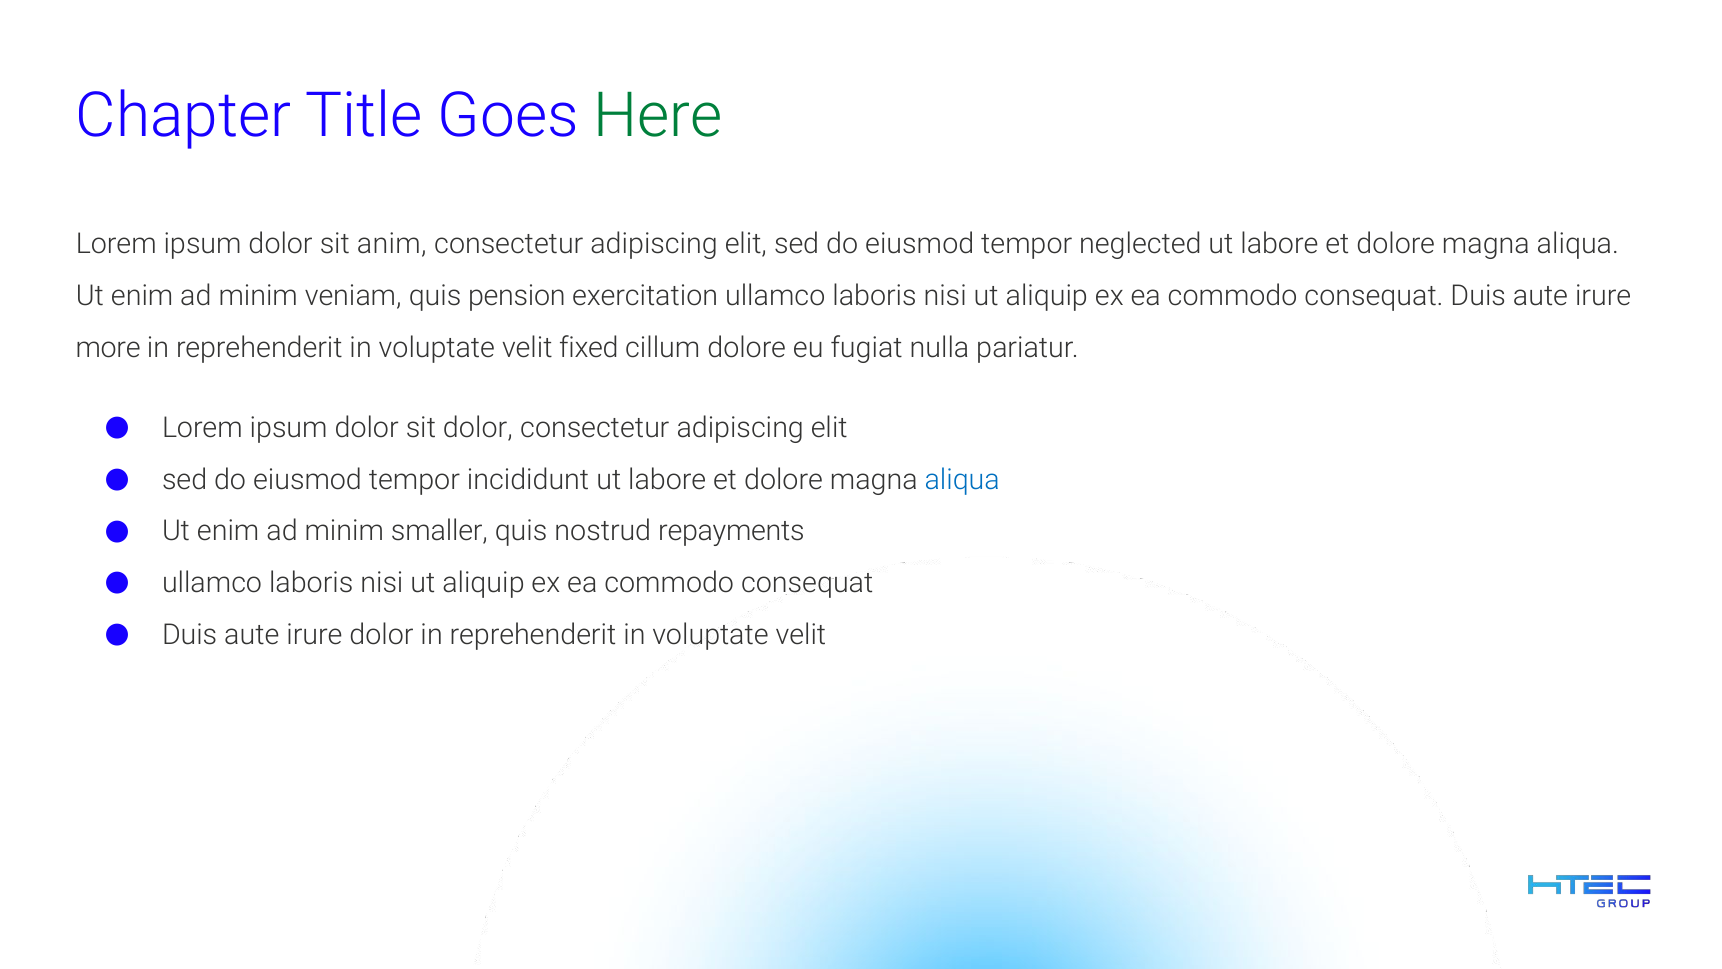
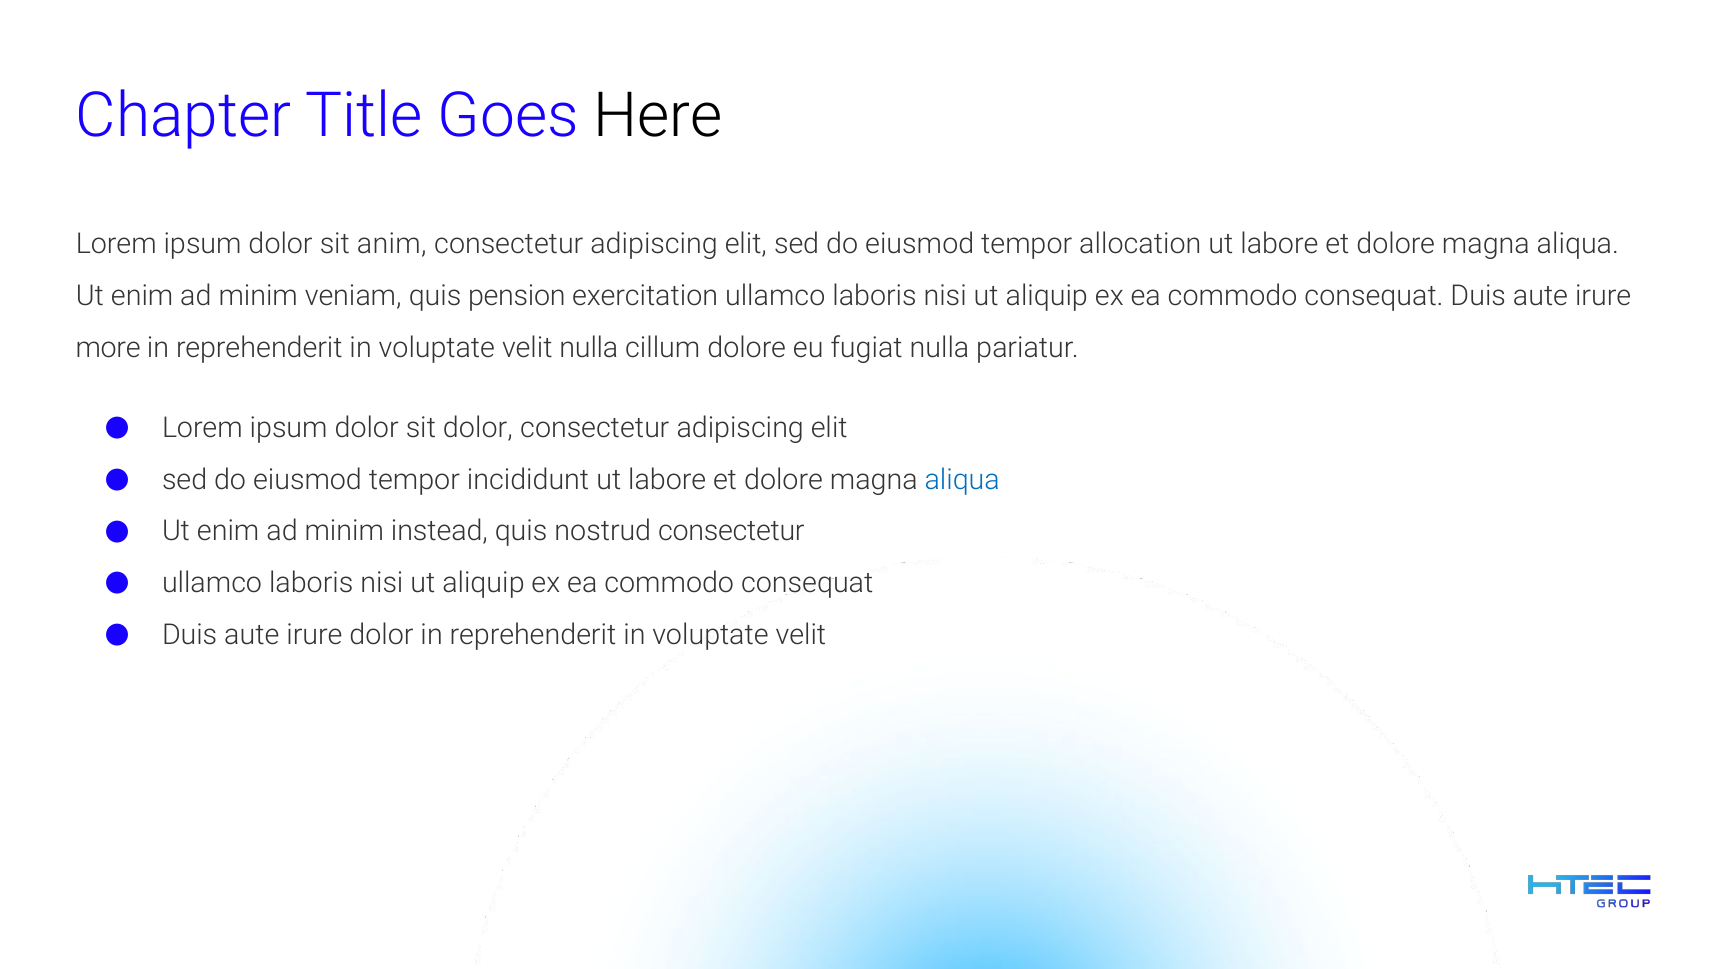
Here colour: green -> black
neglected: neglected -> allocation
velit fixed: fixed -> nulla
smaller: smaller -> instead
nostrud repayments: repayments -> consectetur
